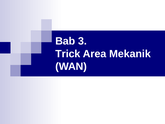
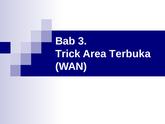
Mekanik: Mekanik -> Terbuka
